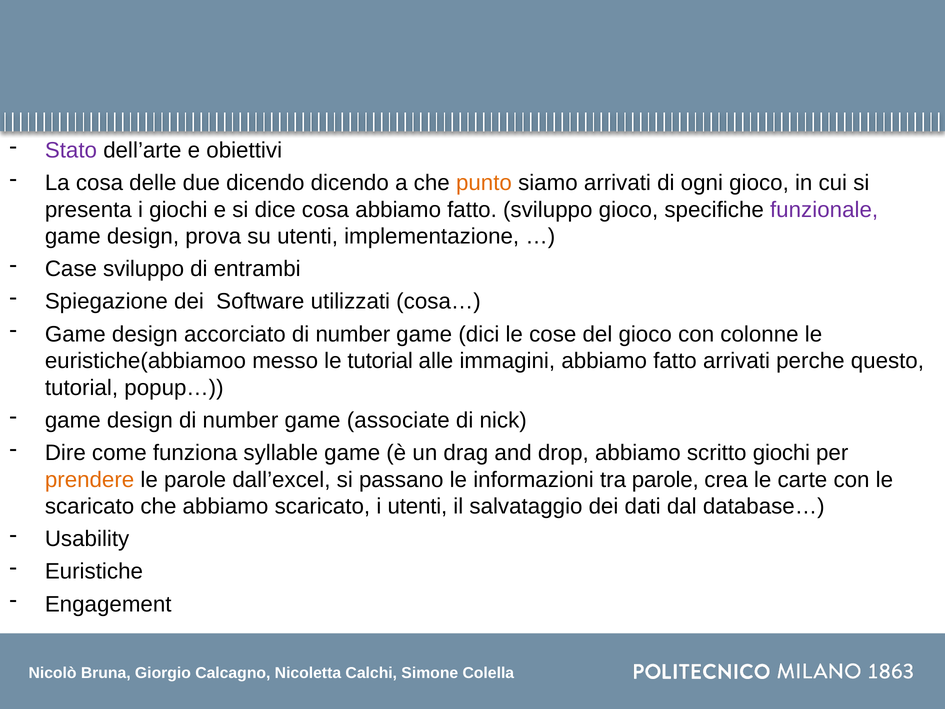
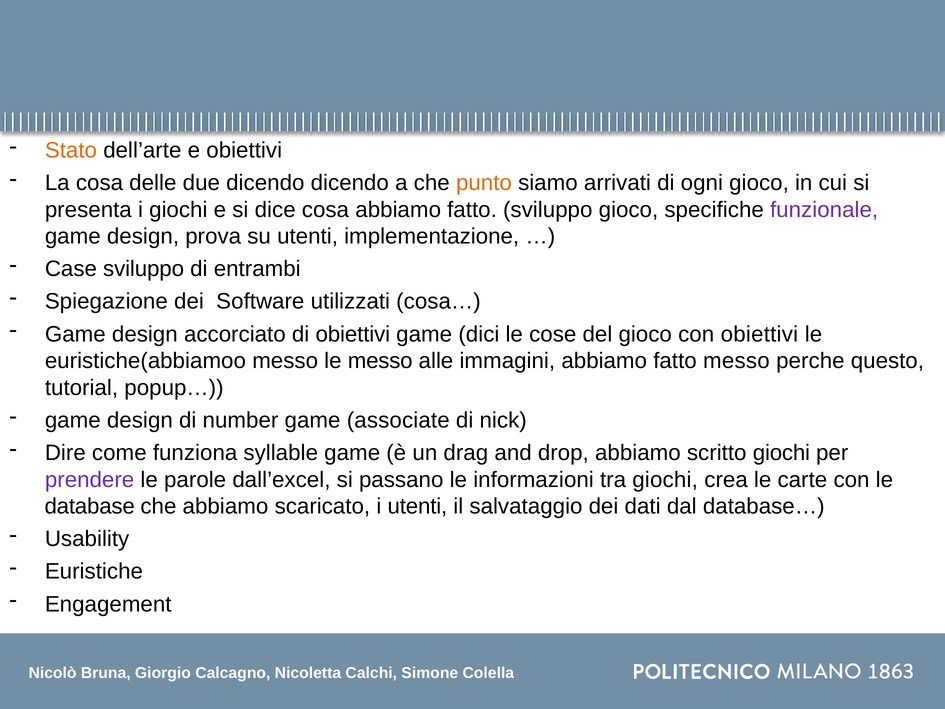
Stato colour: purple -> orange
accorciato di number: number -> obiettivi
con colonne: colonne -> obiettivi
le tutorial: tutorial -> messo
fatto arrivati: arrivati -> messo
prendere colour: orange -> purple
tra parole: parole -> giochi
scaricato at (90, 506): scaricato -> database
